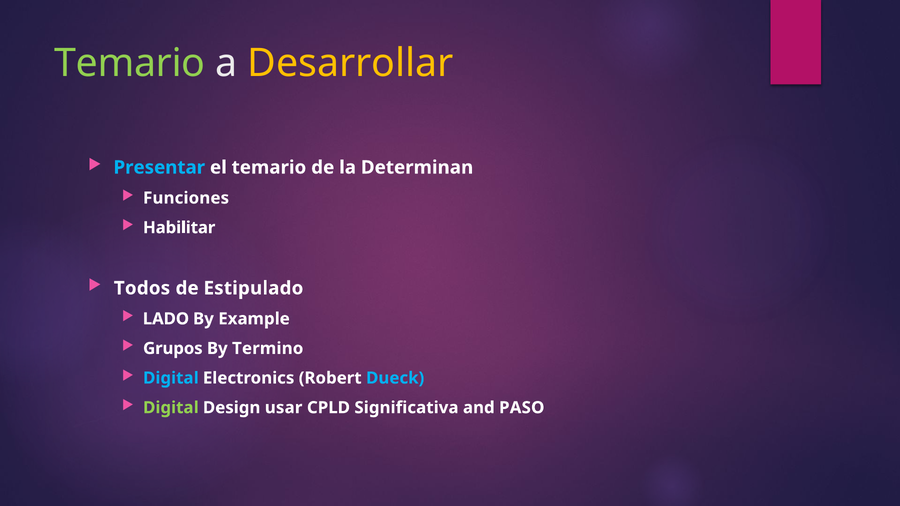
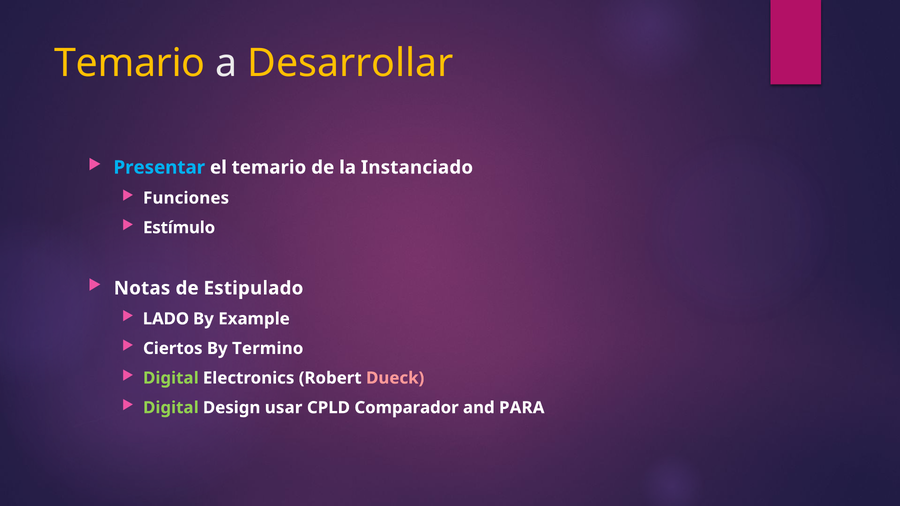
Temario at (130, 63) colour: light green -> yellow
Determinan: Determinan -> Instanciado
Habilitar: Habilitar -> Estímulo
Todos: Todos -> Notas
Grupos: Grupos -> Ciertos
Digital at (171, 378) colour: light blue -> light green
Dueck colour: light blue -> pink
Significativa: Significativa -> Comparador
PASO: PASO -> PARA
